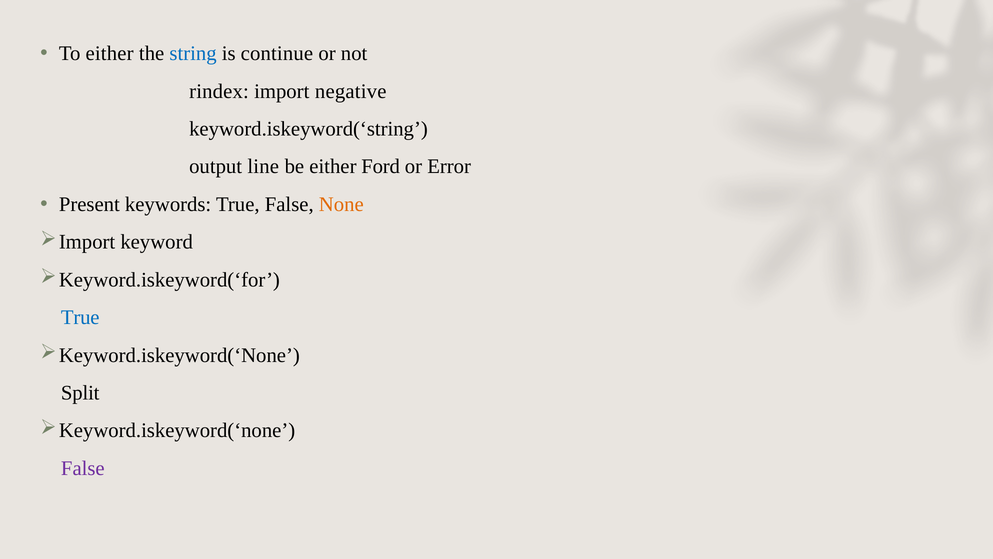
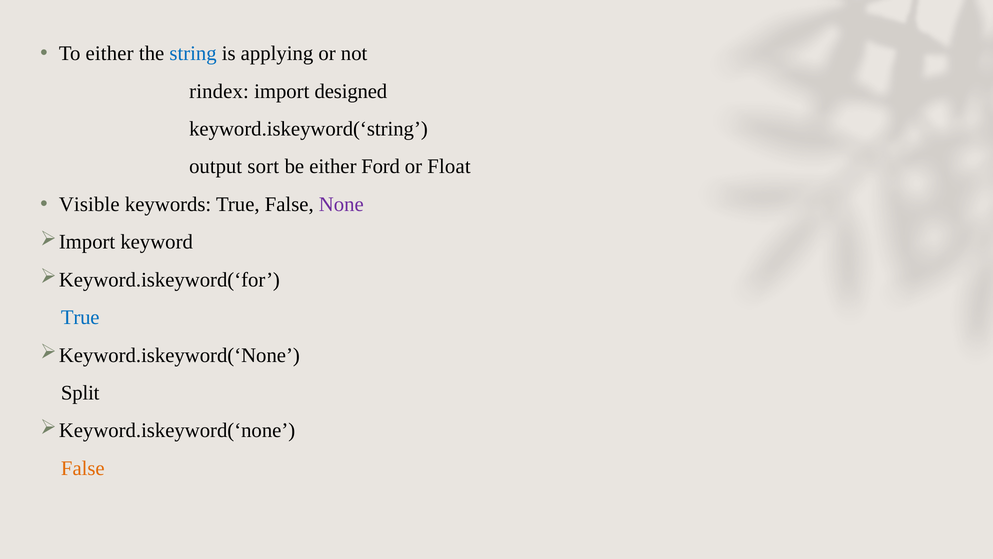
continue: continue -> applying
negative: negative -> designed
line: line -> sort
Error: Error -> Float
Present: Present -> Visible
None colour: orange -> purple
False at (83, 468) colour: purple -> orange
